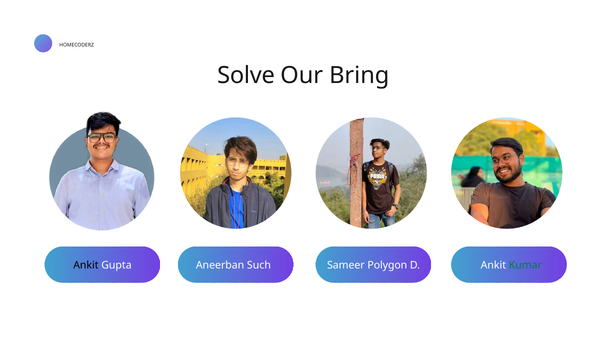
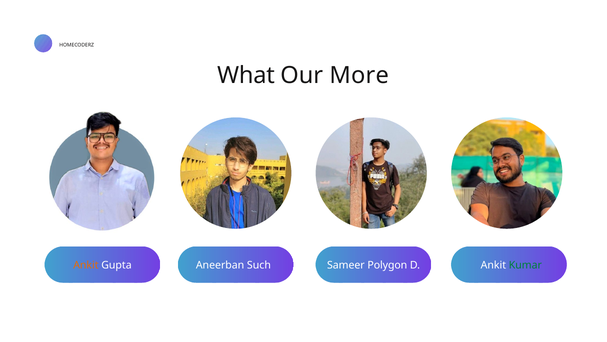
Solve: Solve -> What
Bring: Bring -> More
Ankit at (86, 265) colour: black -> orange
